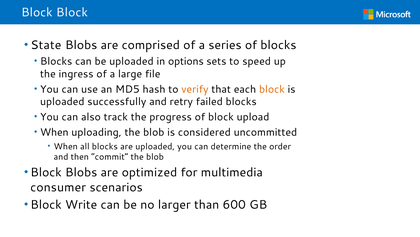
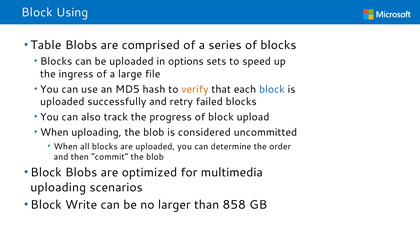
Block Block: Block -> Using
State: State -> Table
block at (272, 89) colour: orange -> blue
consumer at (58, 187): consumer -> uploading
600: 600 -> 858
